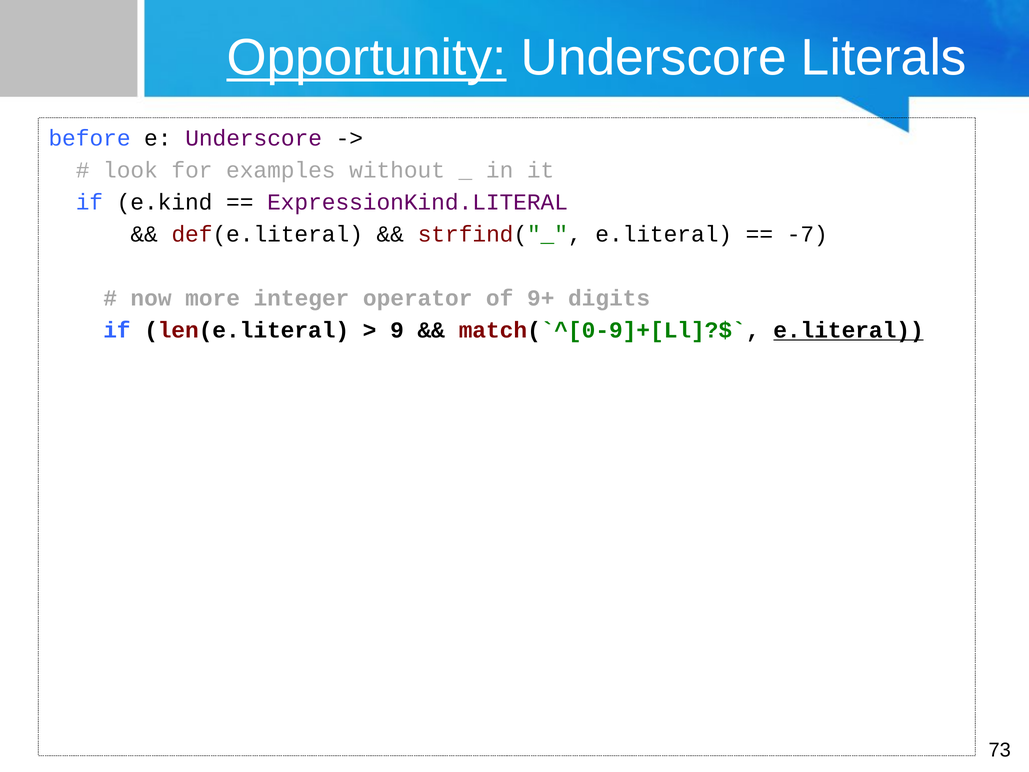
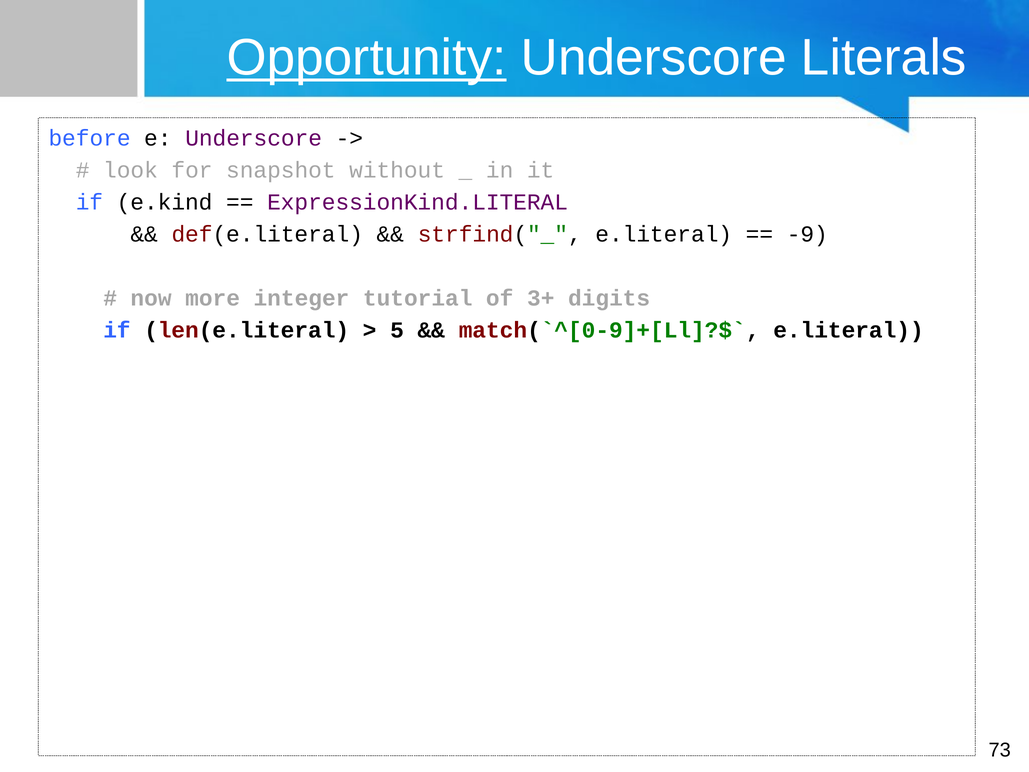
examples: examples -> snapshot
-7: -7 -> -9
operator: operator -> tutorial
9+: 9+ -> 3+
9: 9 -> 5
e.literal at (848, 330) underline: present -> none
